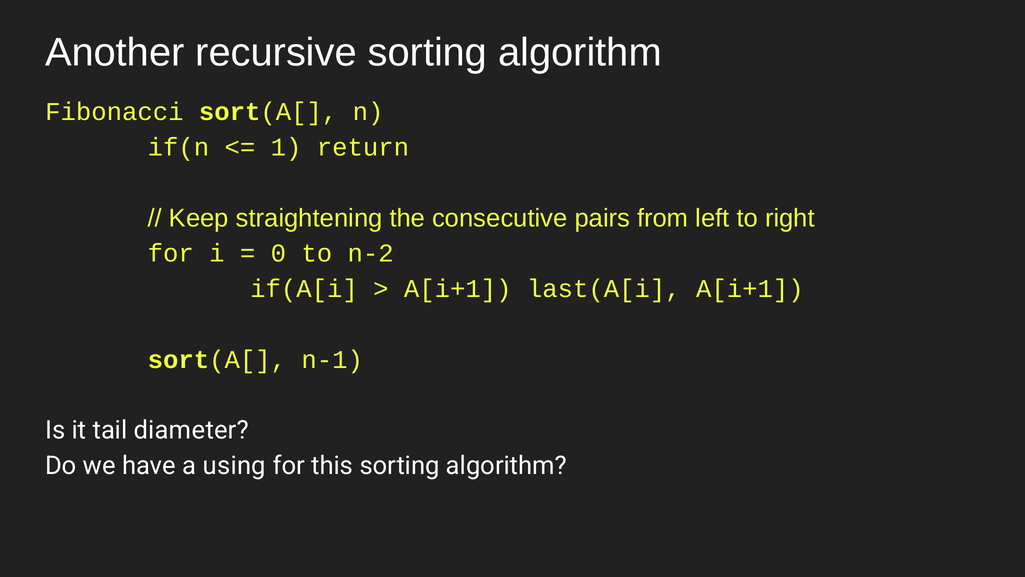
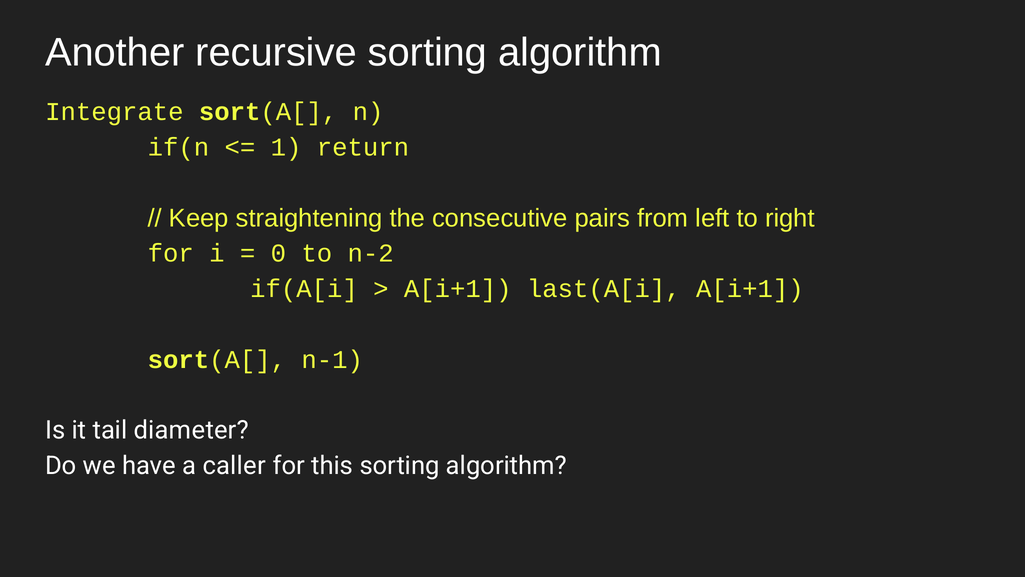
Fibonacci: Fibonacci -> Integrate
using: using -> caller
